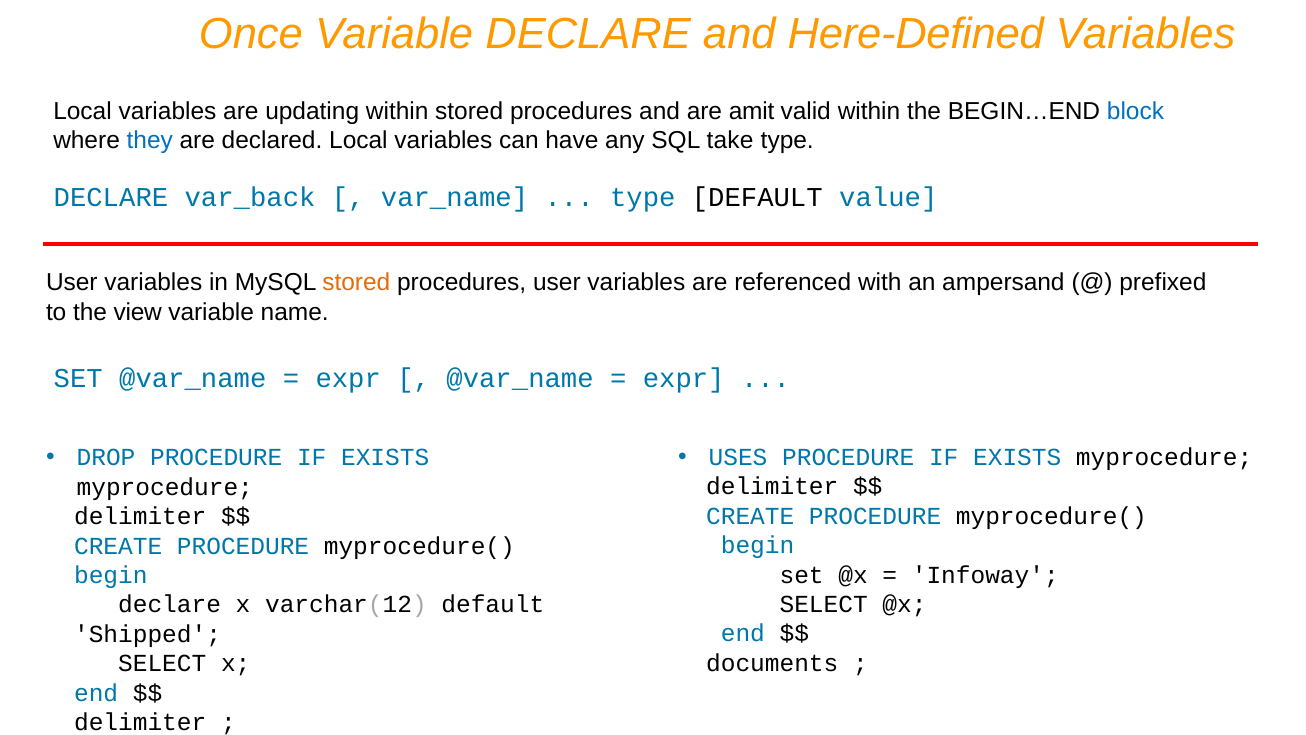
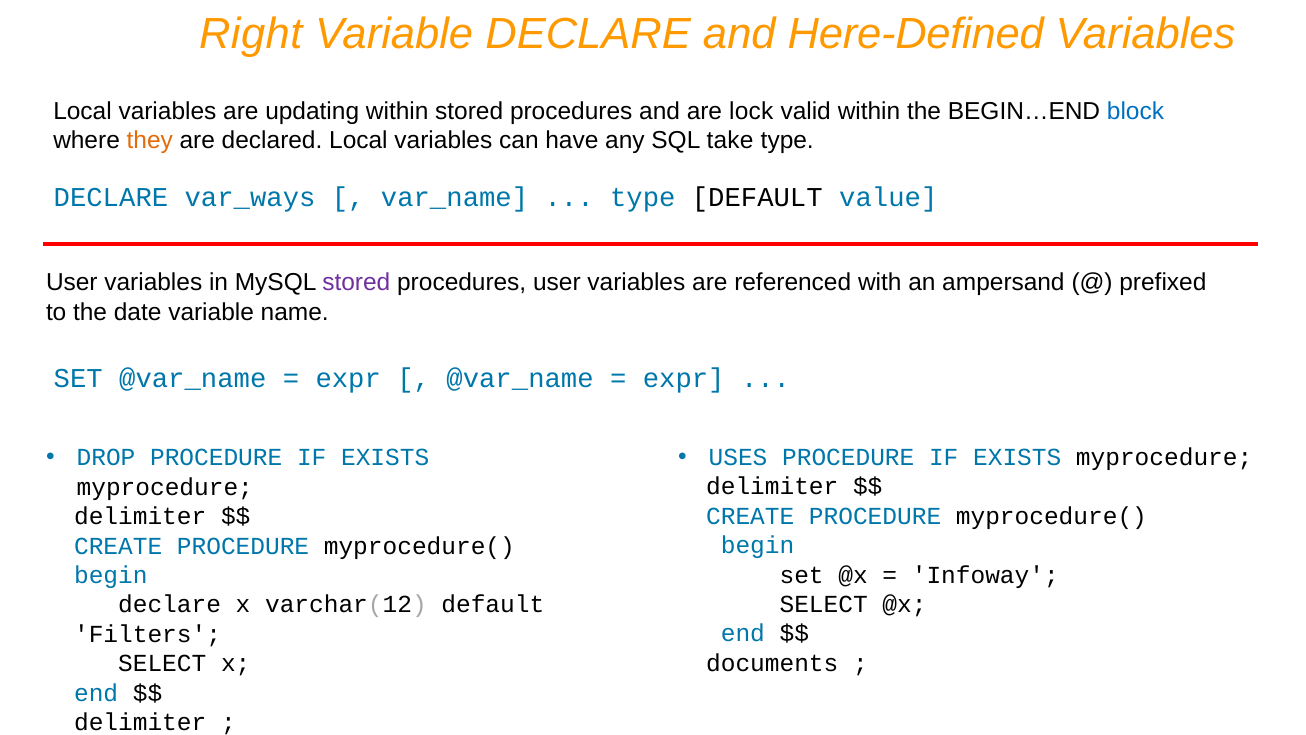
Once: Once -> Right
amit: amit -> lock
they colour: blue -> orange
var_back: var_back -> var_ways
stored at (356, 282) colour: orange -> purple
view: view -> date
Shipped: Shipped -> Filters
